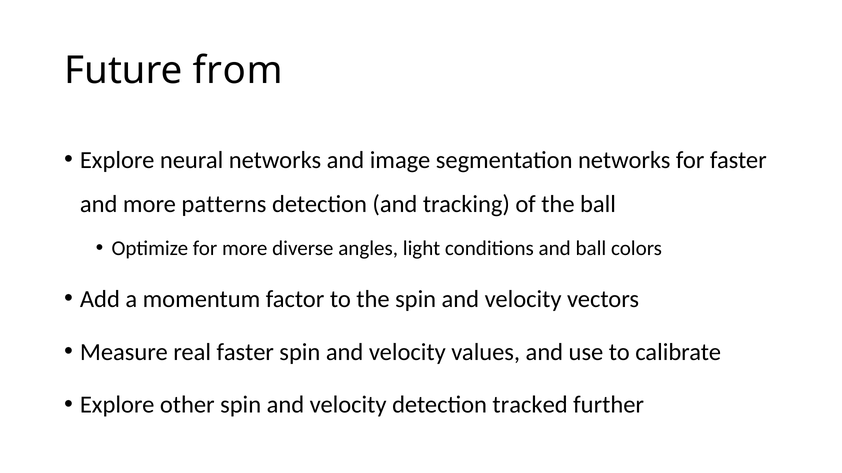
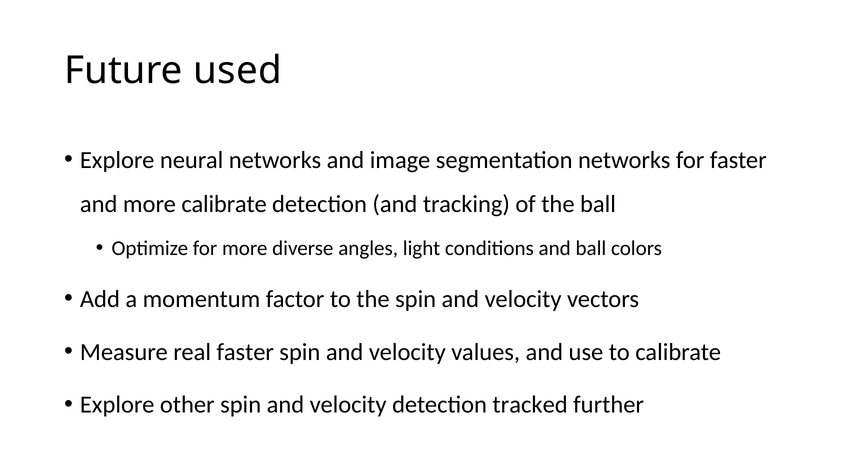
from: from -> used
more patterns: patterns -> calibrate
